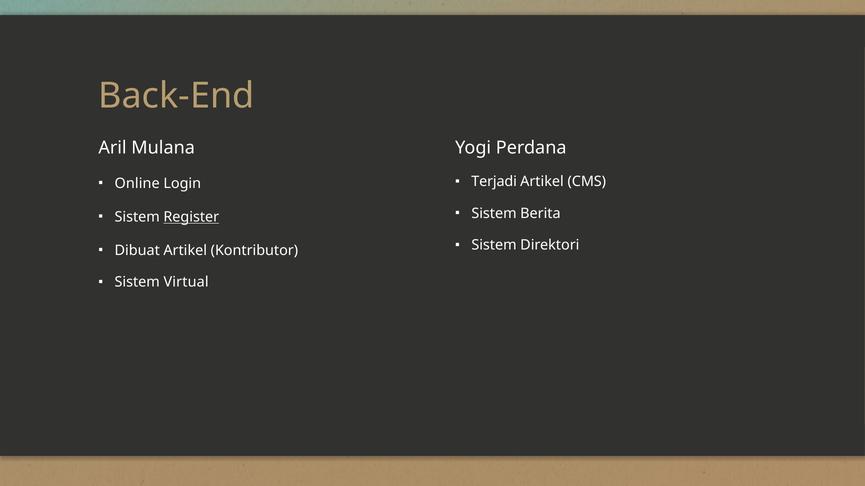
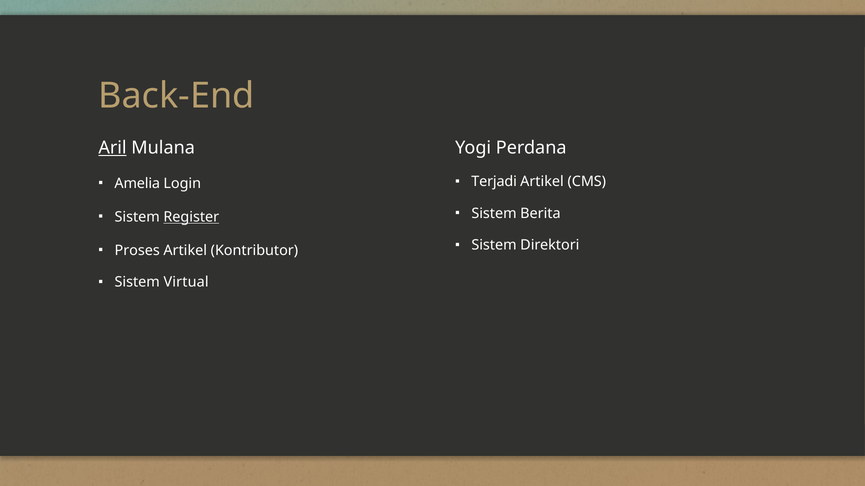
Aril underline: none -> present
Online: Online -> Amelia
Dibuat: Dibuat -> Proses
